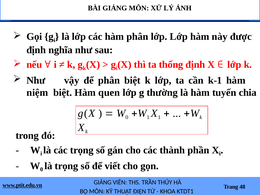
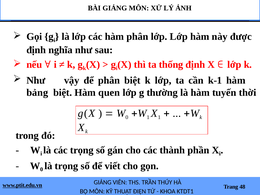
niệm: niệm -> bảng
chia: chia -> thời
